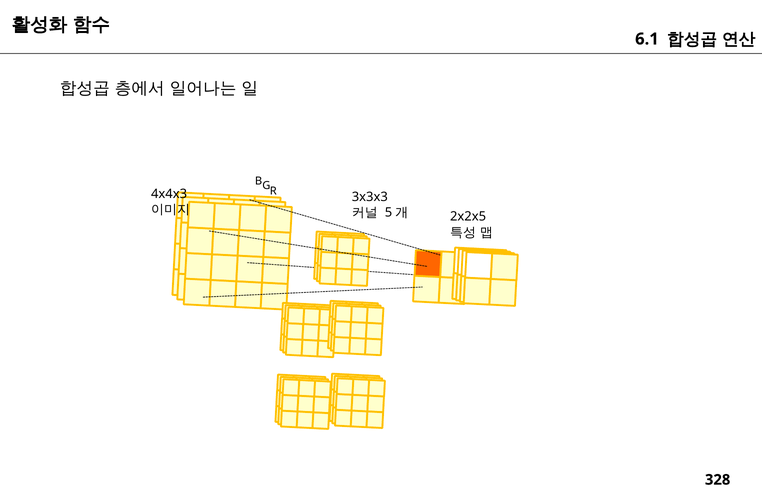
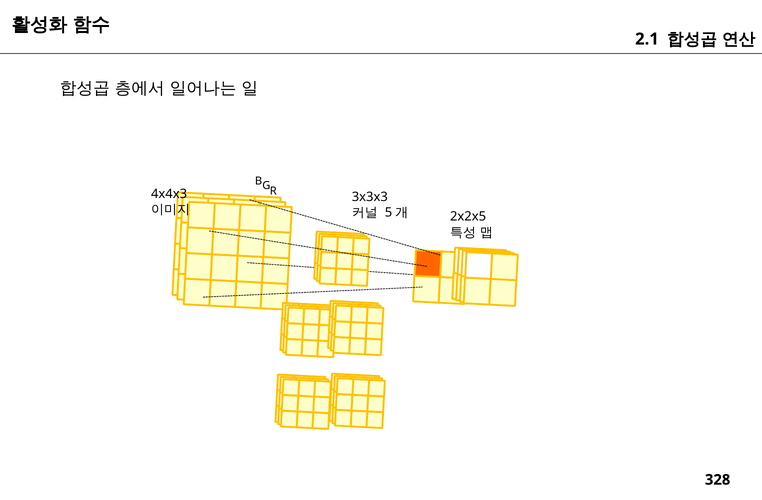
6.1: 6.1 -> 2.1
